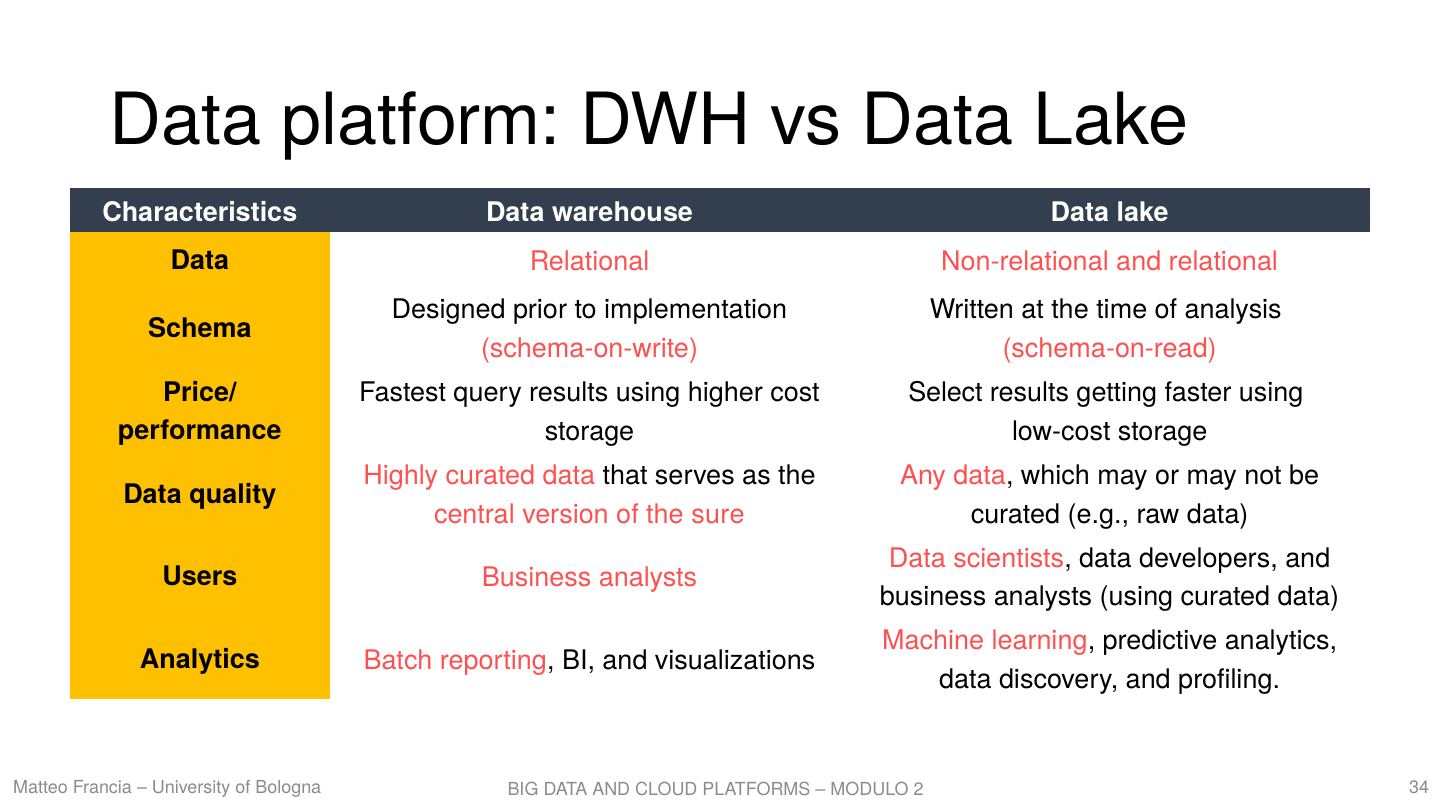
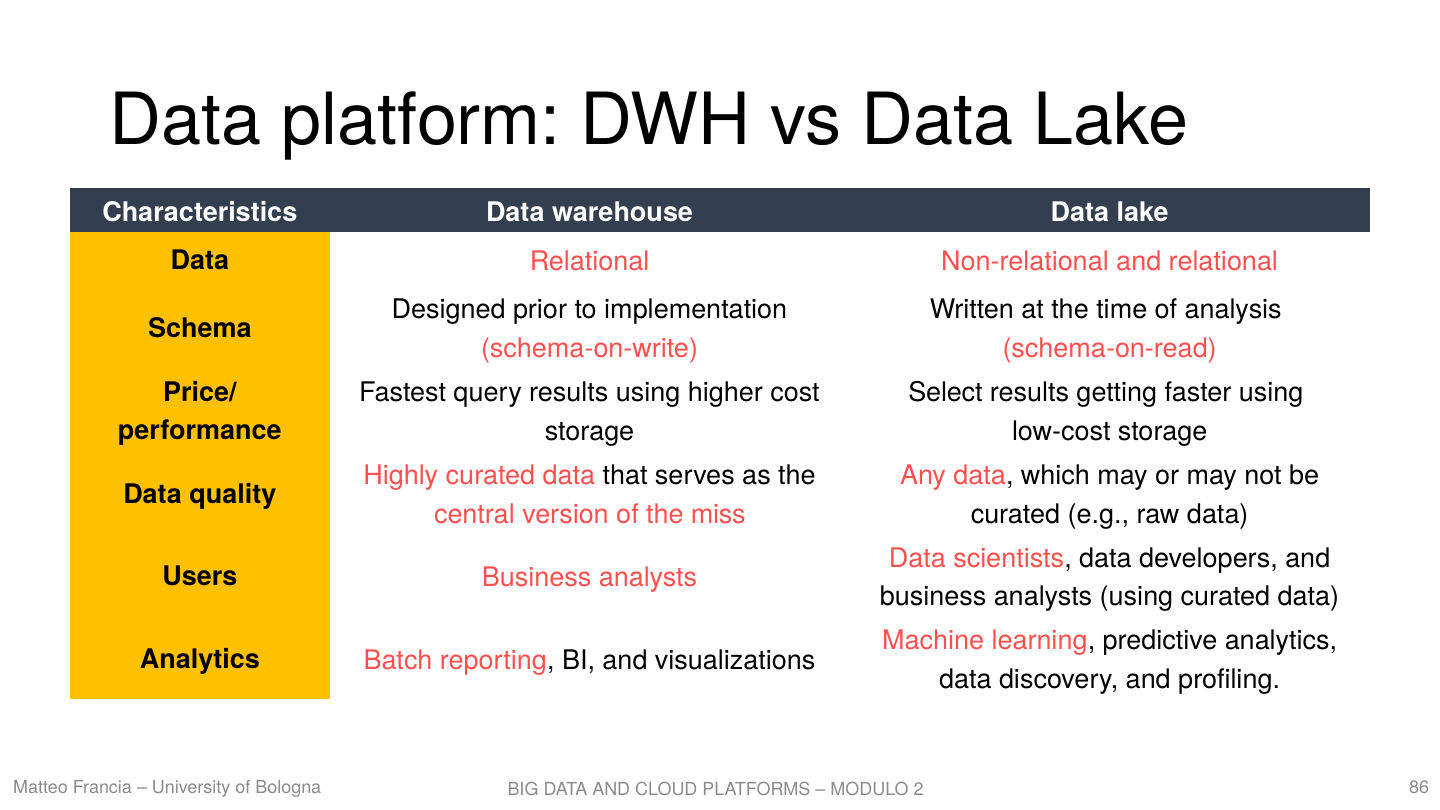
sure: sure -> miss
34: 34 -> 86
